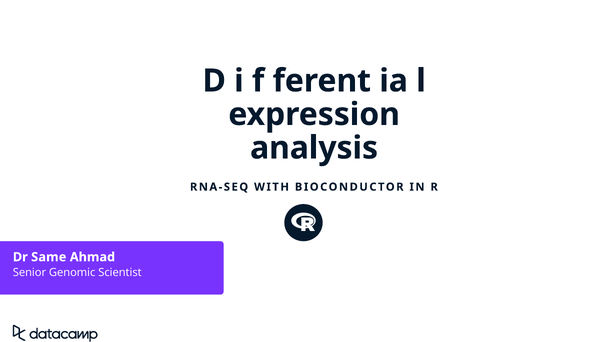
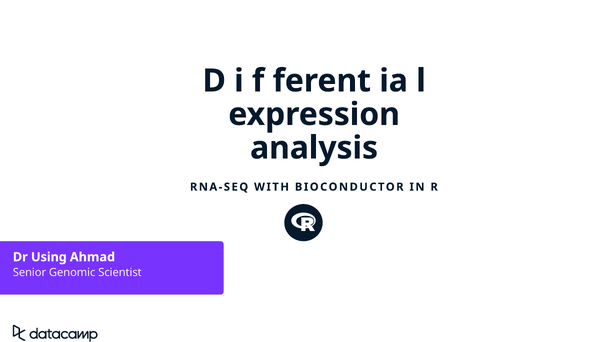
Same: Same -> Using
